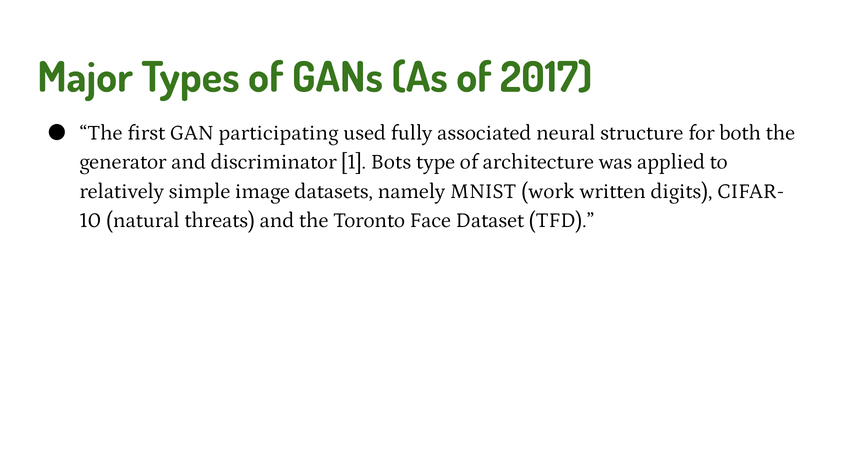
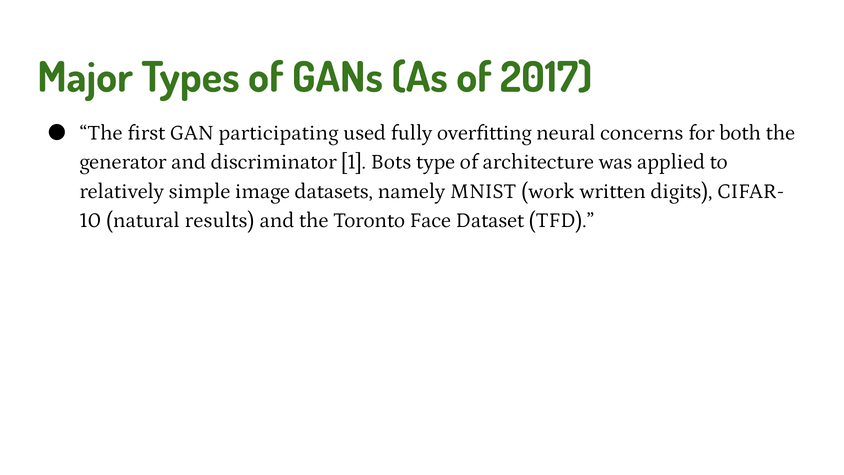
associated: associated -> overfitting
structure: structure -> concerns
threats: threats -> results
